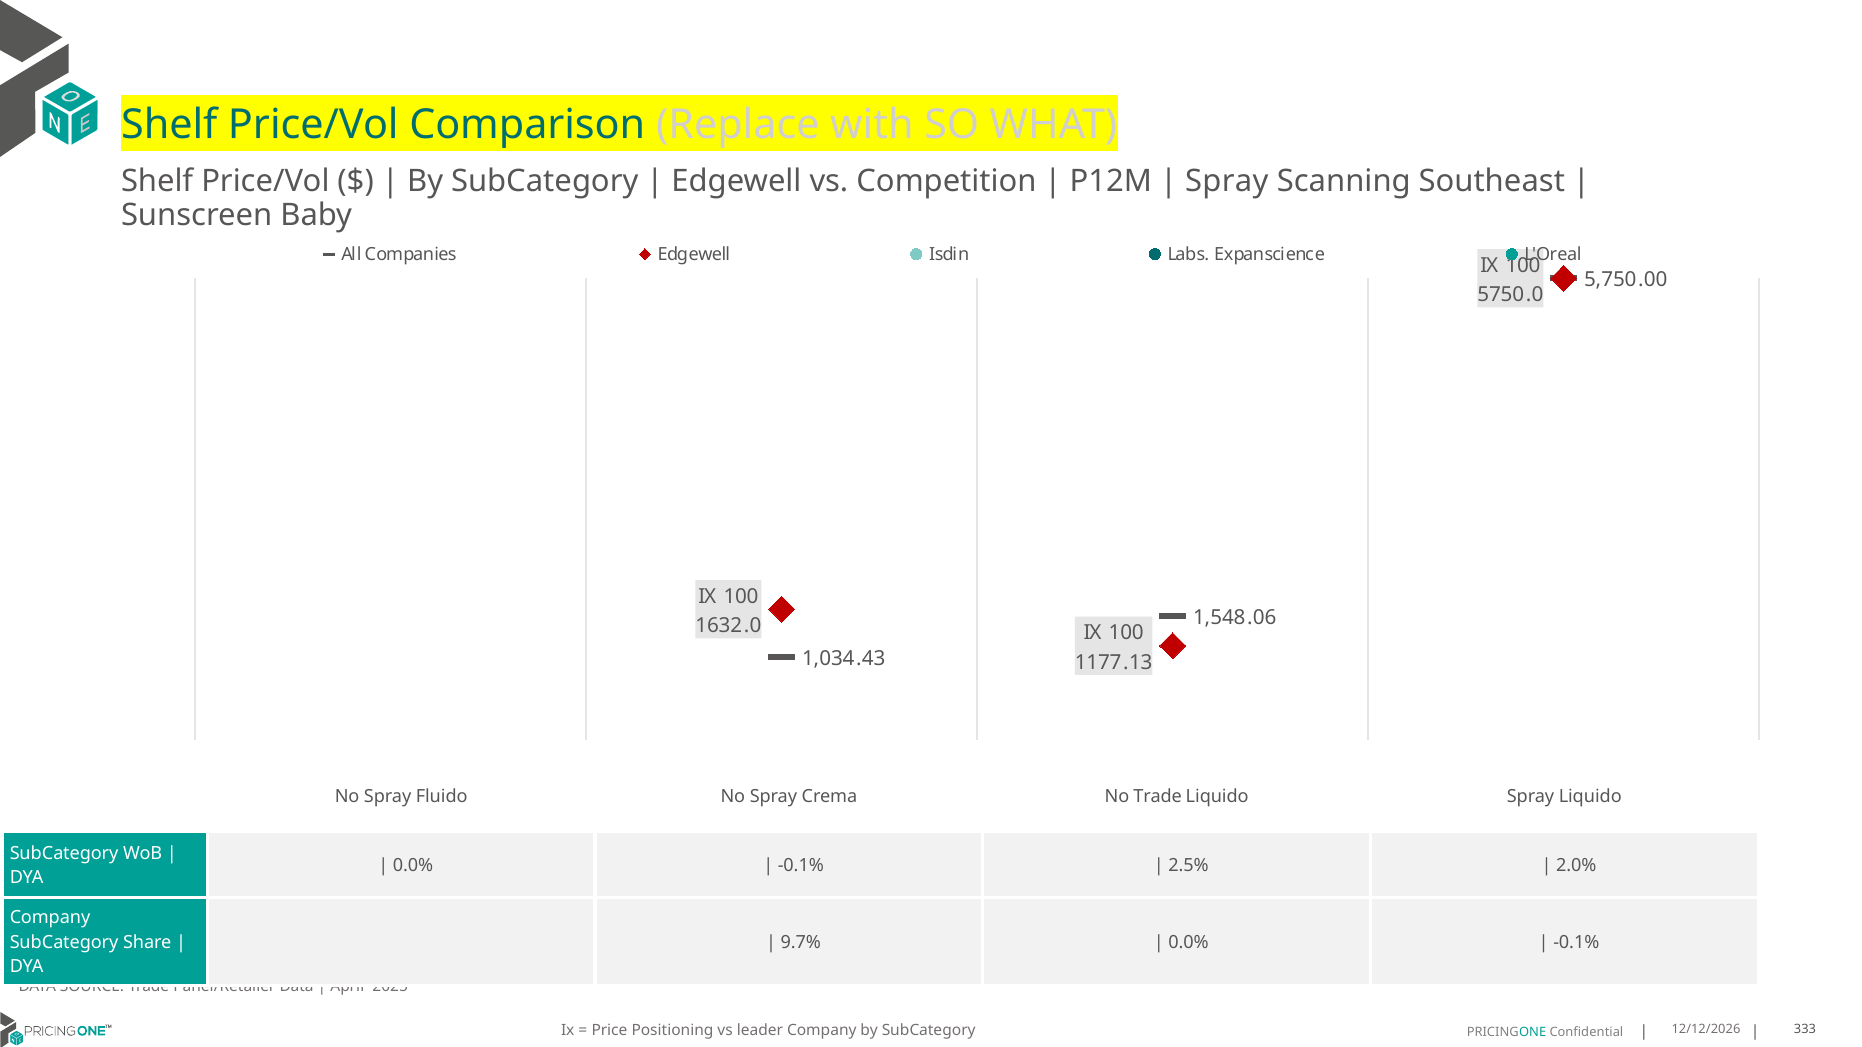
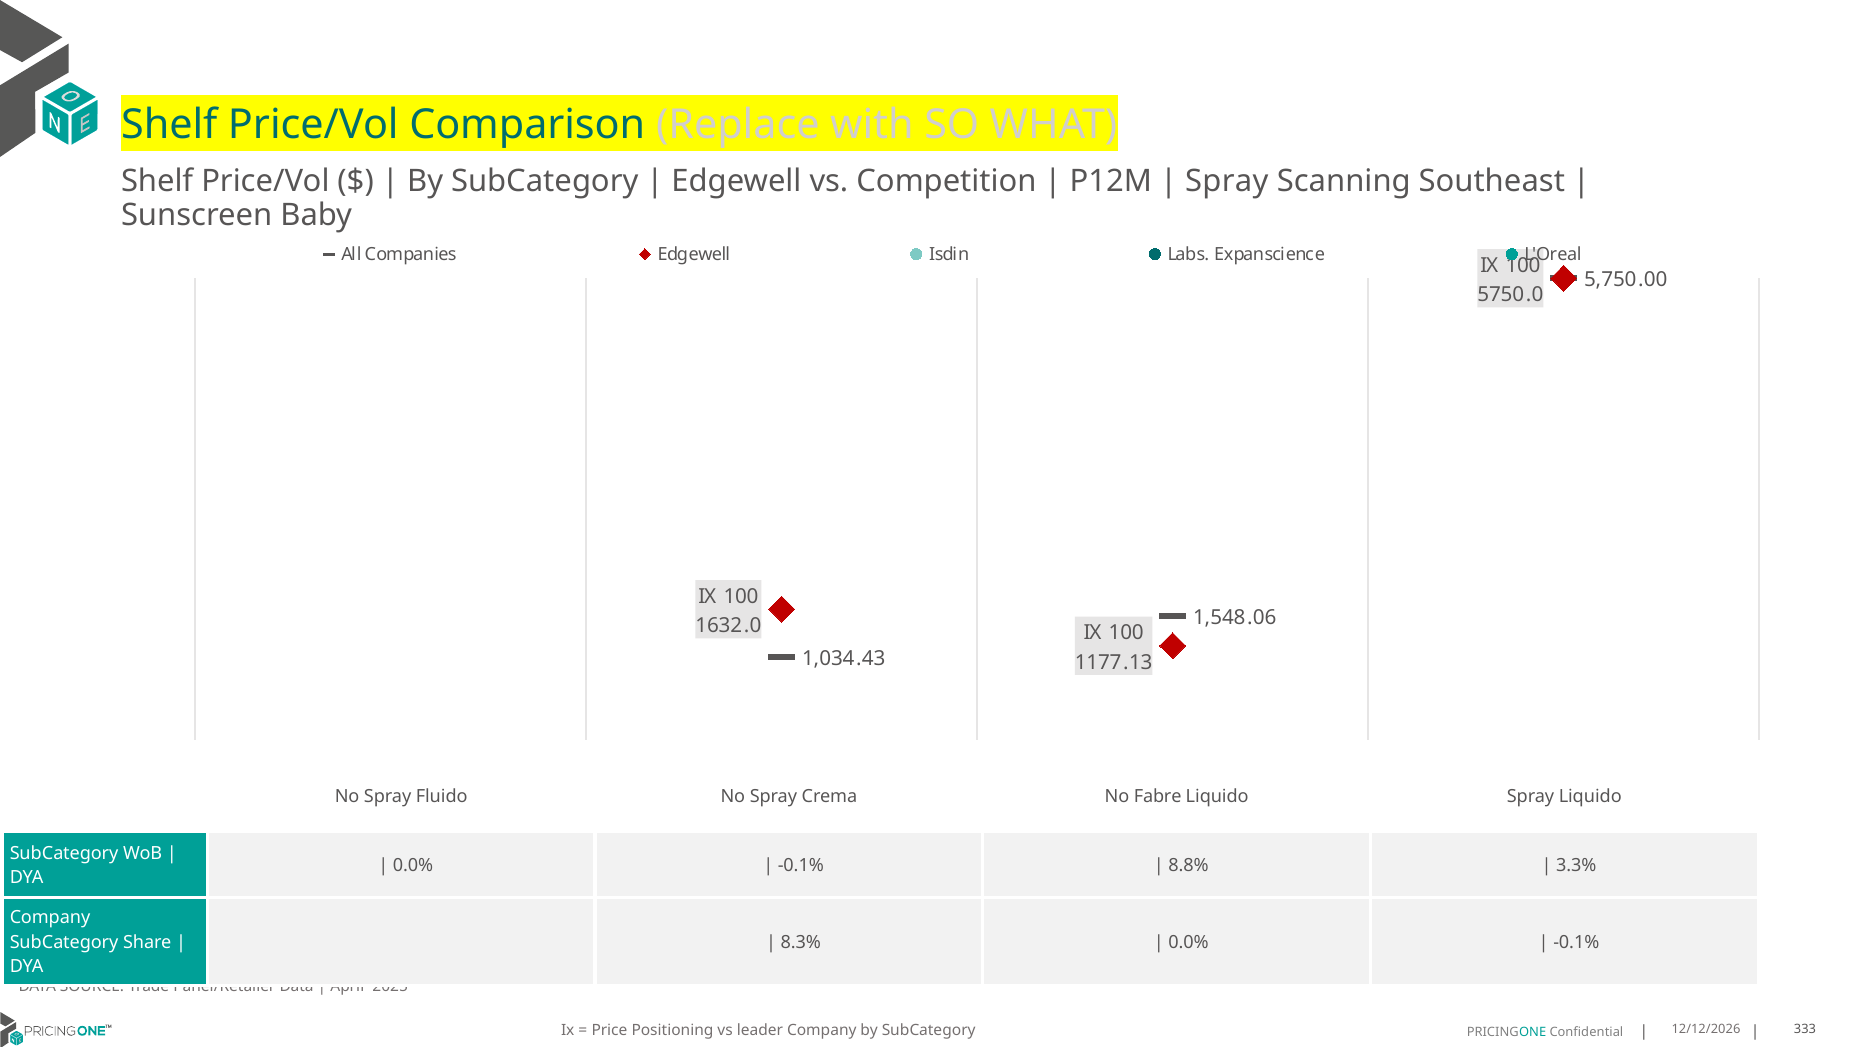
No Trade: Trade -> Fabre
2.5%: 2.5% -> 8.8%
2.0%: 2.0% -> 3.3%
9.7%: 9.7% -> 8.3%
